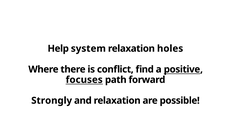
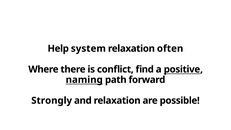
holes: holes -> often
focuses: focuses -> naming
